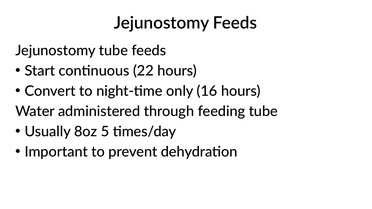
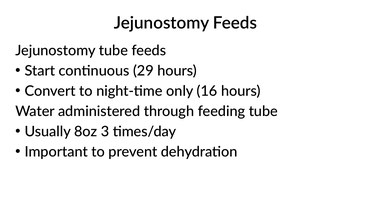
22: 22 -> 29
5: 5 -> 3
